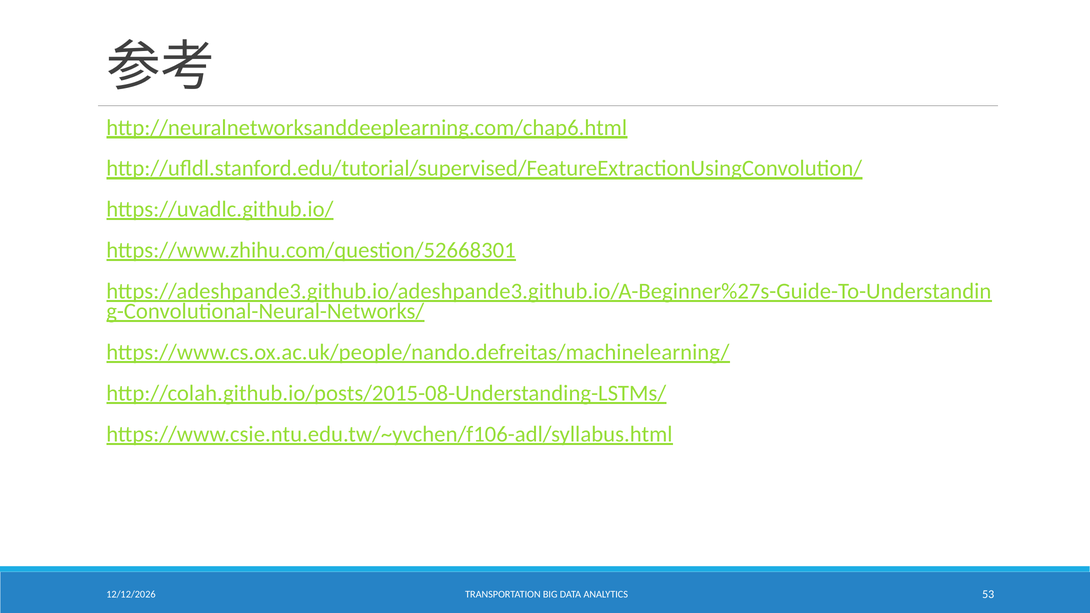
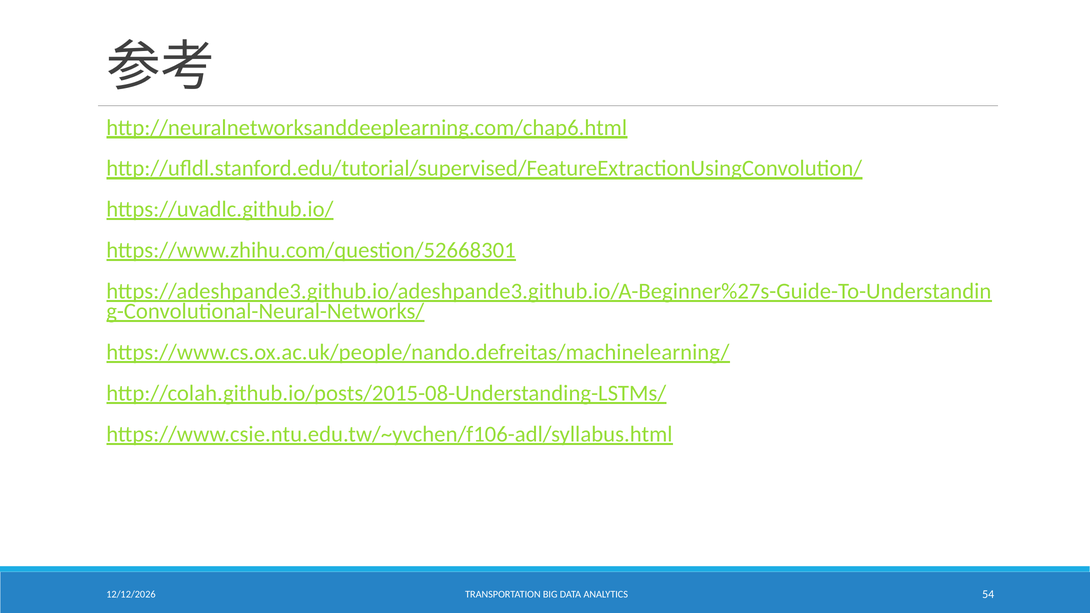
53: 53 -> 54
